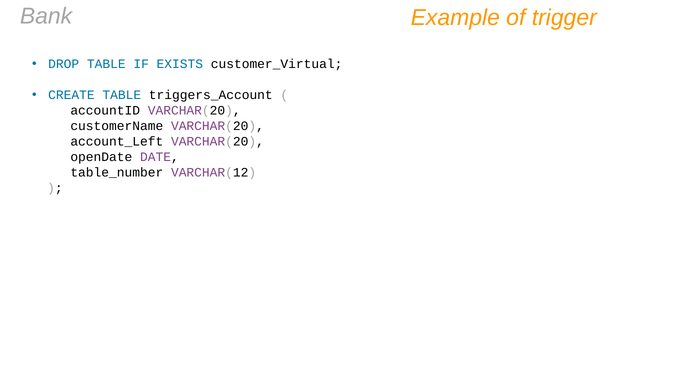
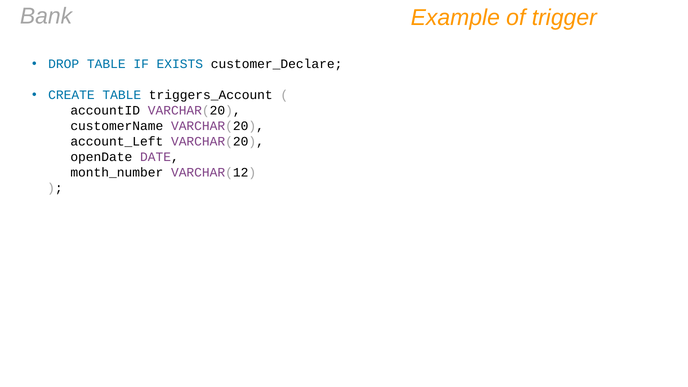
customer_Virtual: customer_Virtual -> customer_Declare
table_number: table_number -> month_number
